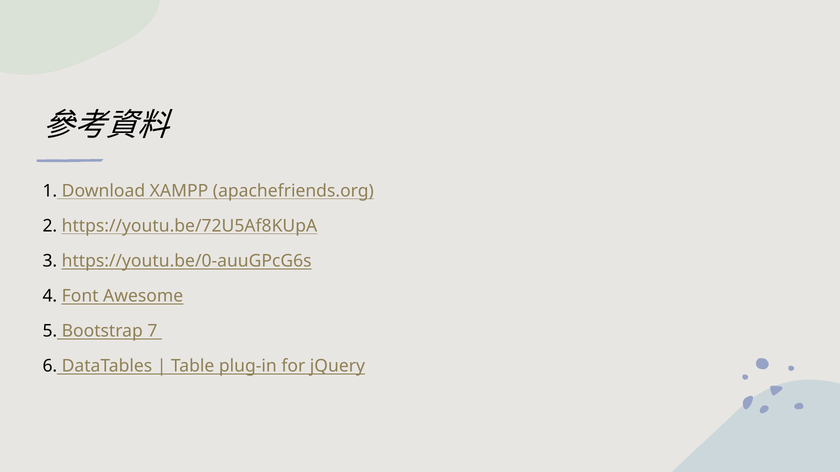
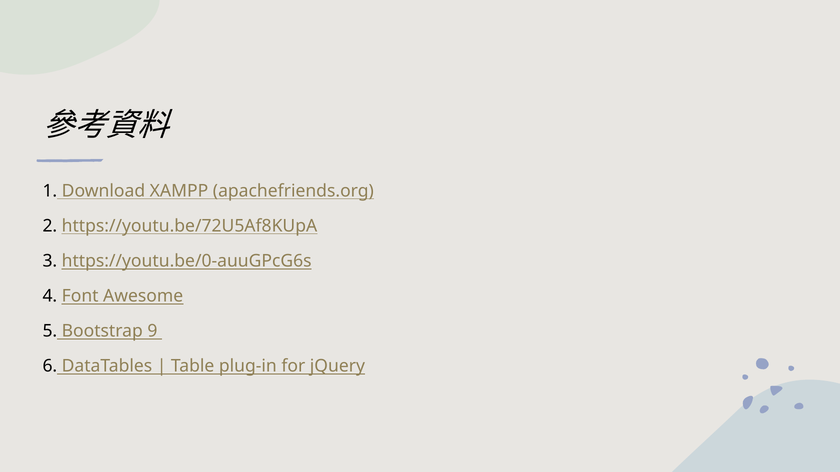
7: 7 -> 9
